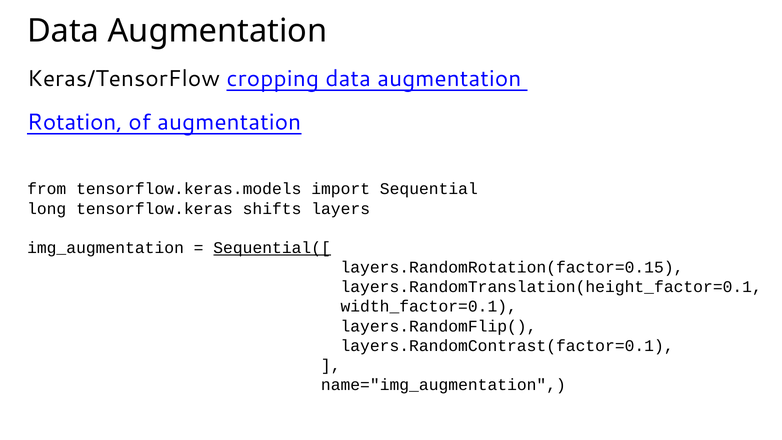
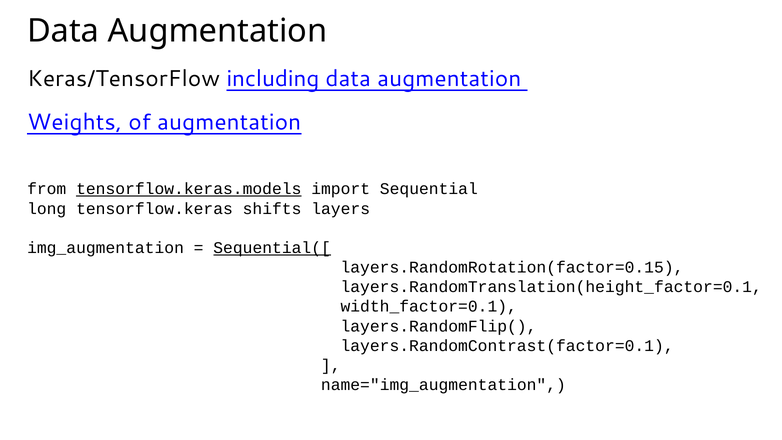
cropping: cropping -> including
Rotation: Rotation -> Weights
tensorflow.keras.models underline: none -> present
